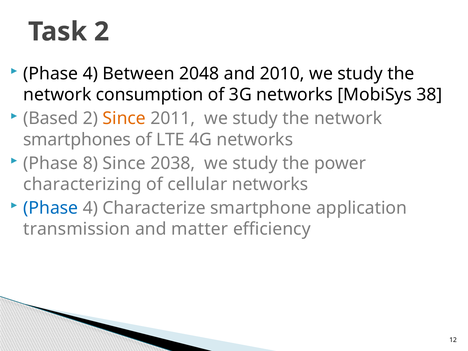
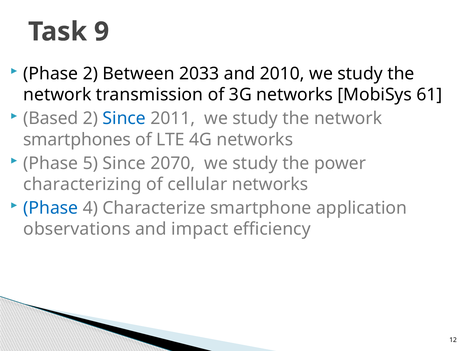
Task 2: 2 -> 9
4 at (90, 74): 4 -> 2
2048: 2048 -> 2033
consumption: consumption -> transmission
38: 38 -> 61
Since at (124, 118) colour: orange -> blue
8: 8 -> 5
2038: 2038 -> 2070
transmission: transmission -> observations
matter: matter -> impact
